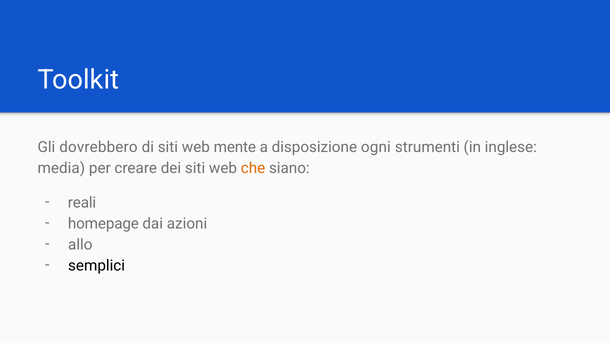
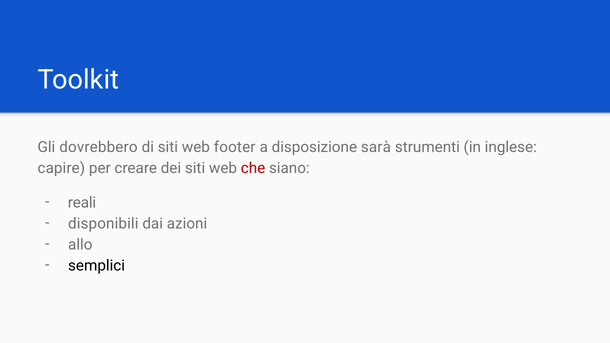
mente: mente -> footer
ogni: ogni -> sarà
media: media -> capire
che colour: orange -> red
homepage: homepage -> disponibili
